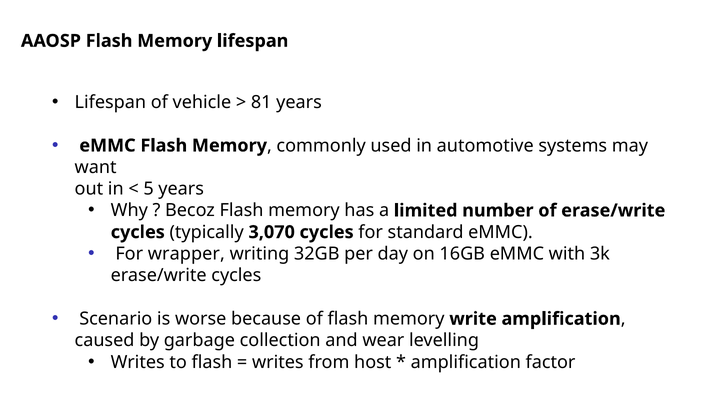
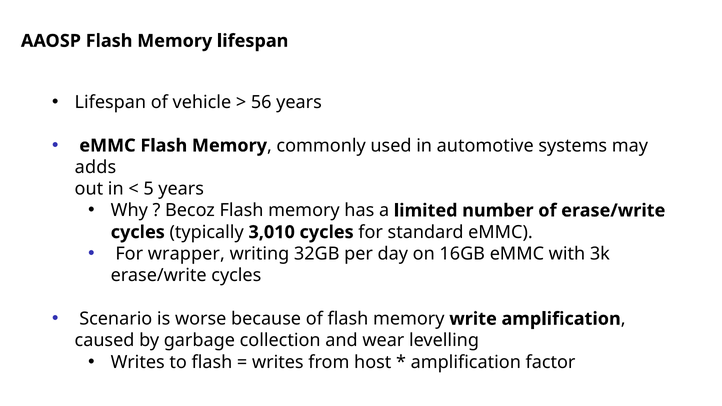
81: 81 -> 56
want: want -> adds
3,070: 3,070 -> 3,010
